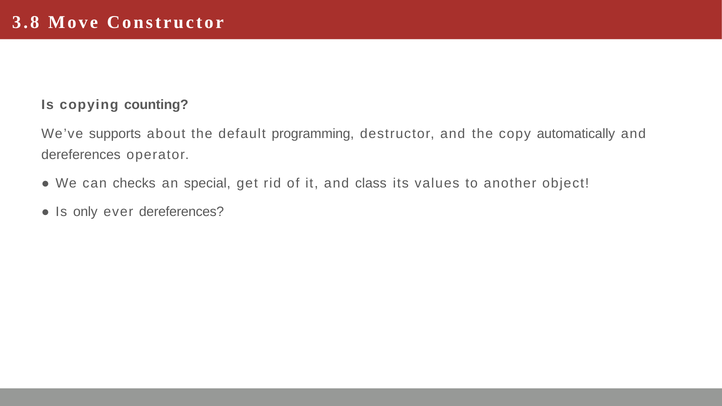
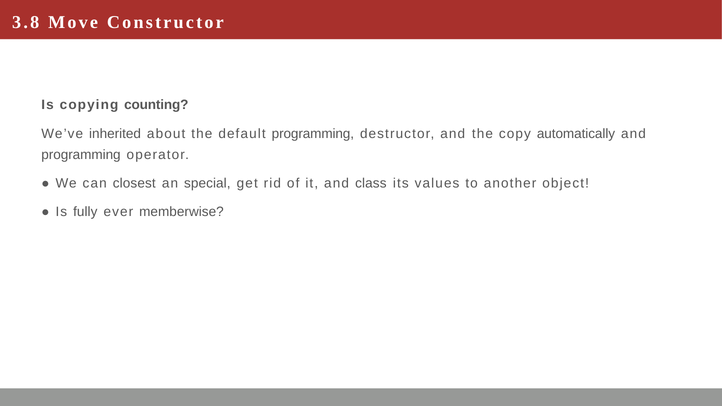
supports: supports -> inherited
dereferences at (81, 155): dereferences -> programming
checks: checks -> closest
only: only -> fully
ever dereferences: dereferences -> memberwise
